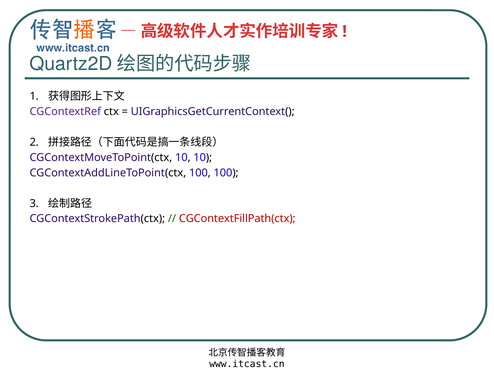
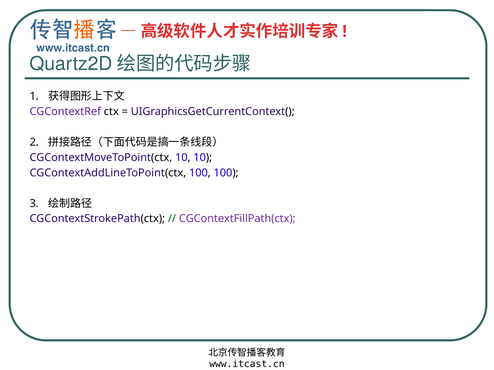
CGContextFillPath(ctx colour: red -> purple
